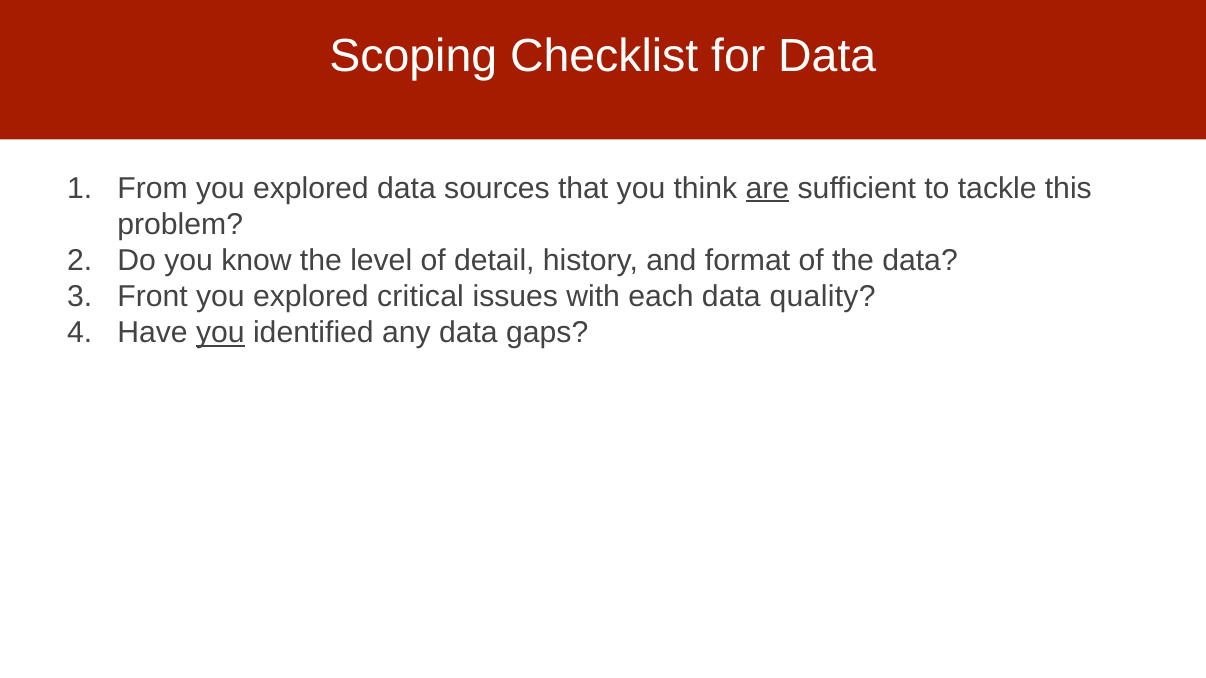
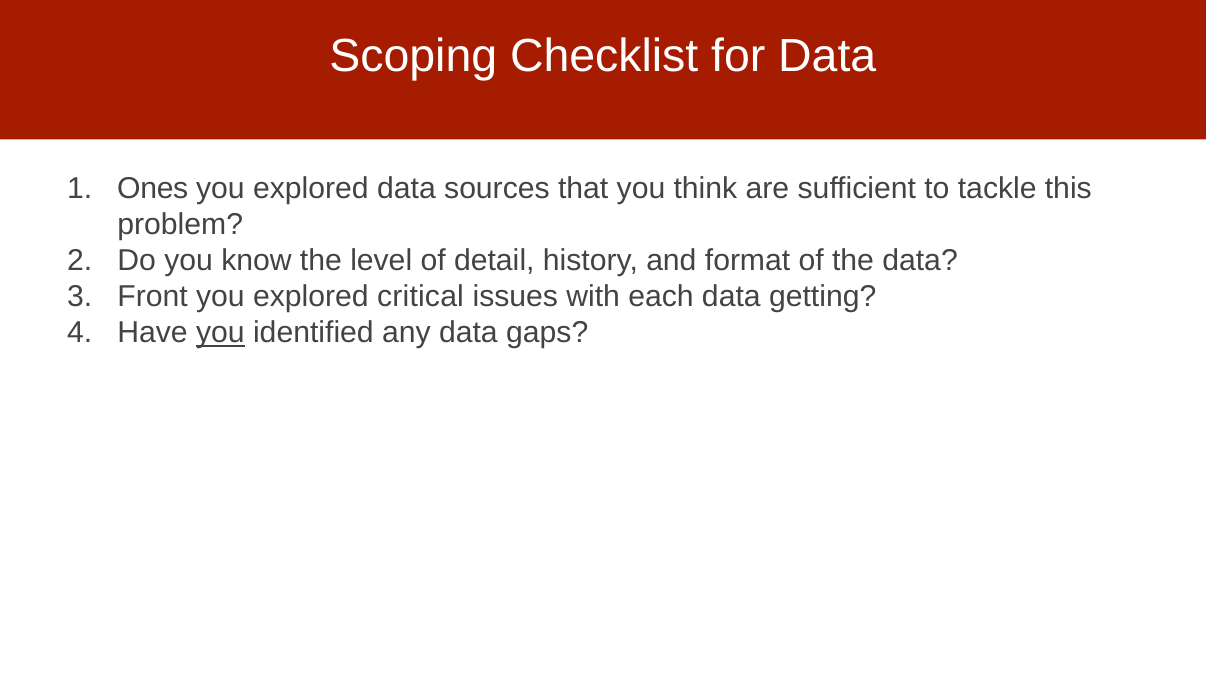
From: From -> Ones
are underline: present -> none
quality: quality -> getting
